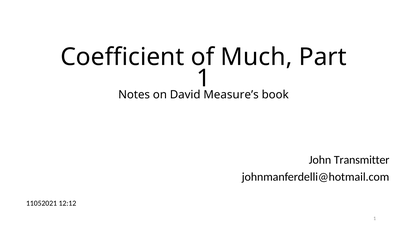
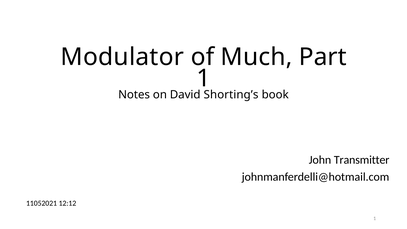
Coefficient: Coefficient -> Modulator
Measure’s: Measure’s -> Shorting’s
